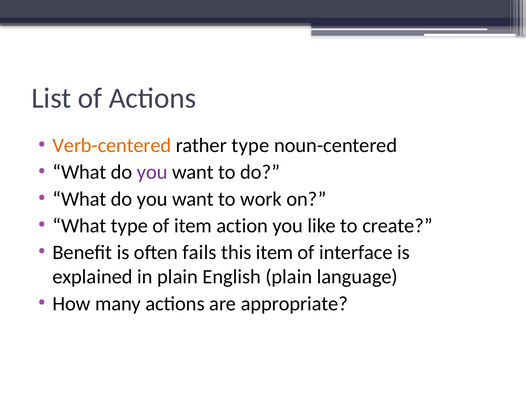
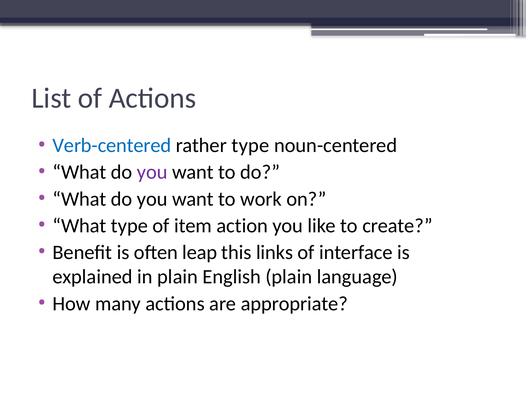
Verb-centered colour: orange -> blue
fails: fails -> leap
this item: item -> links
